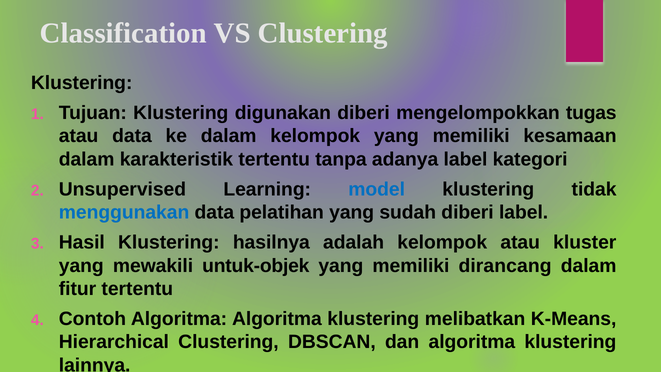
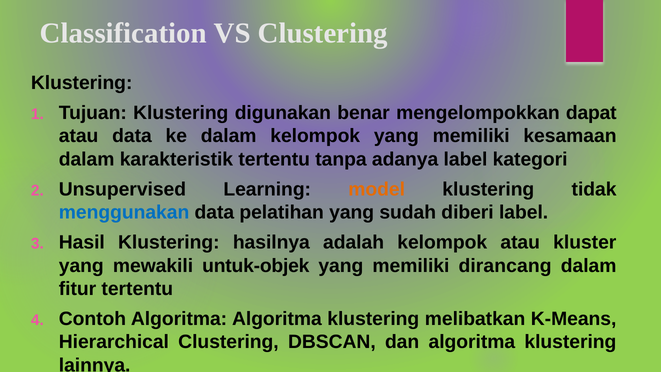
digunakan diberi: diberi -> benar
tugas: tugas -> dapat
model colour: blue -> orange
